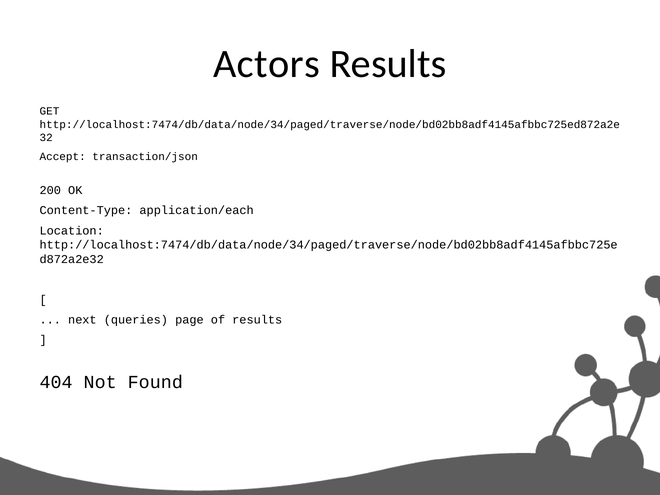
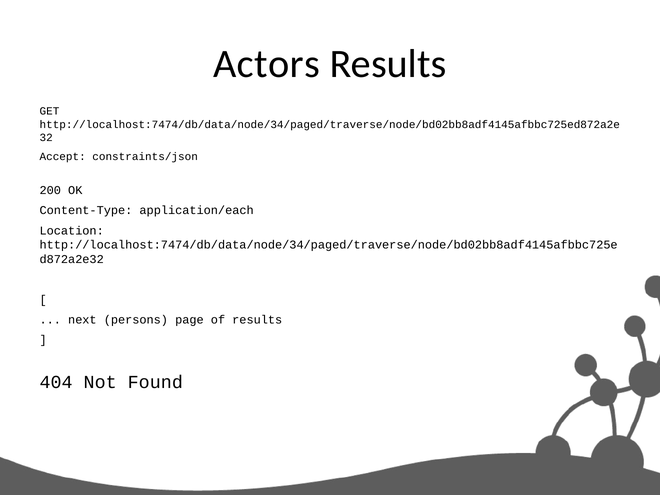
transaction/json: transaction/json -> constraints/json
queries: queries -> persons
